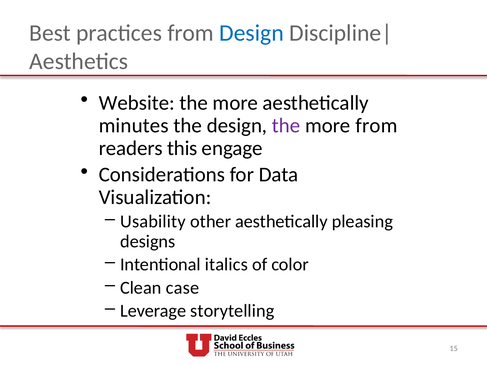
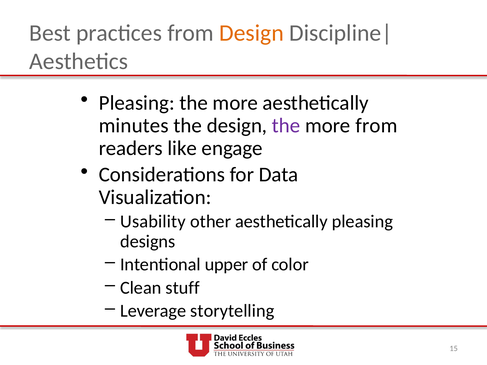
Design at (251, 33) colour: blue -> orange
Website at (137, 103): Website -> Pleasing
this: this -> like
italics: italics -> upper
case: case -> stuff
